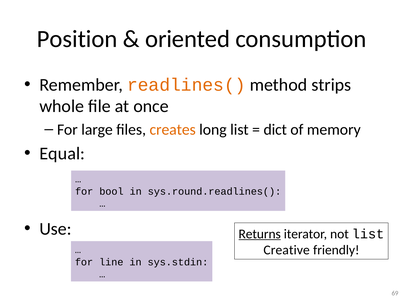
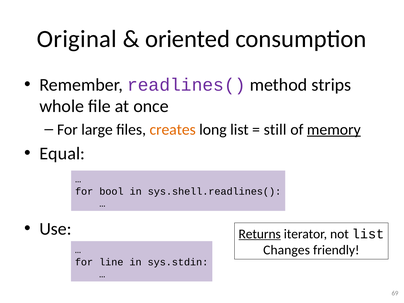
Position: Position -> Original
readlines( colour: orange -> purple
dict: dict -> still
memory underline: none -> present
sys.round.readlines(: sys.round.readlines( -> sys.shell.readlines(
Creative: Creative -> Changes
